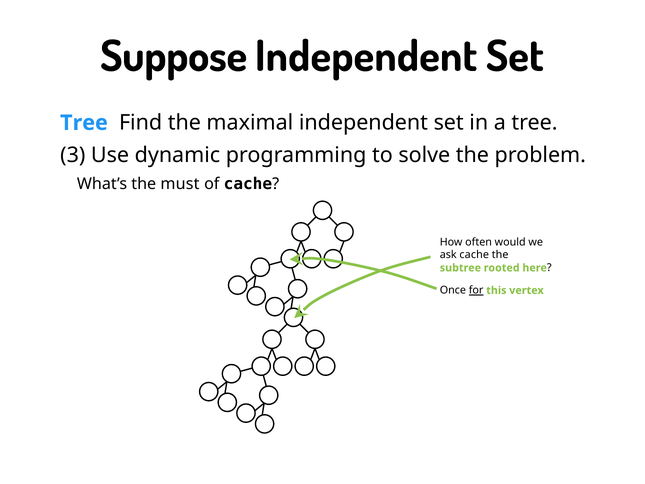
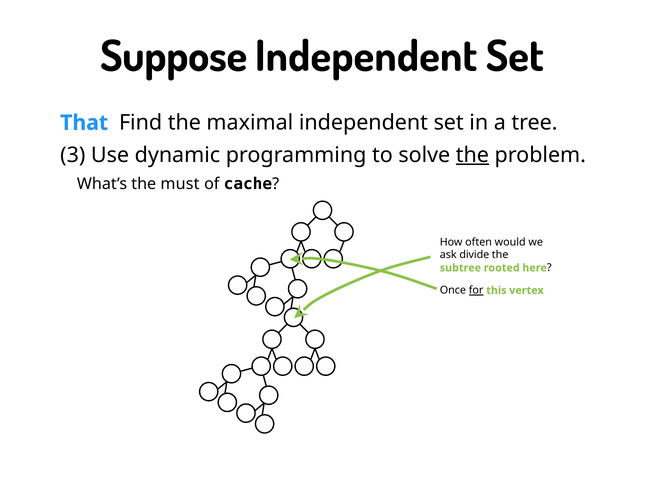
Tree at (84, 123): Tree -> That
the at (472, 155) underline: none -> present
ask cache: cache -> divide
